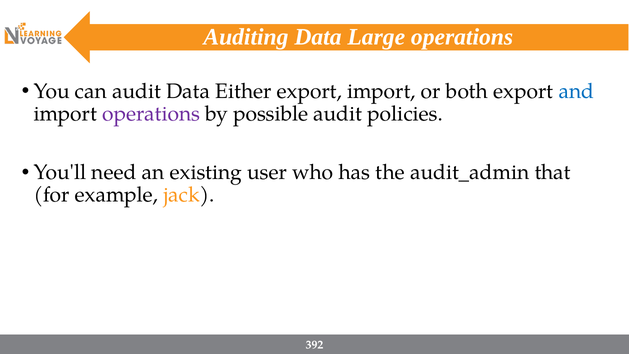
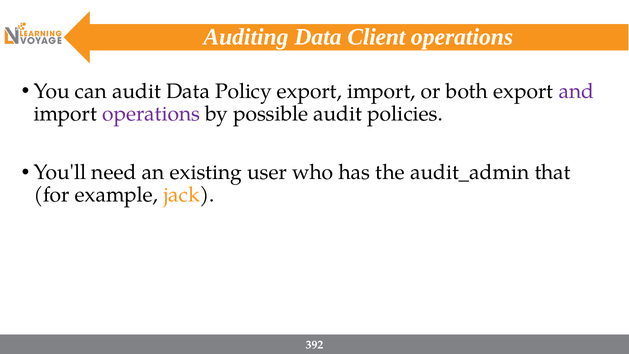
Large: Large -> Client
Either: Either -> Policy
and colour: blue -> purple
